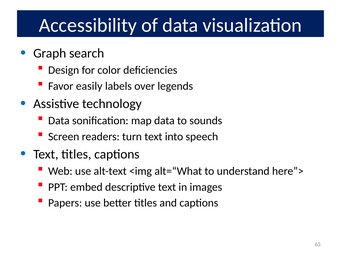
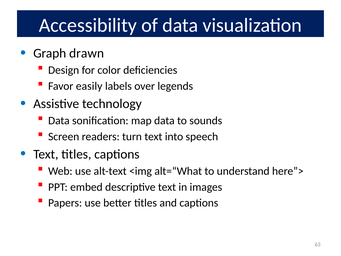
search: search -> drawn
